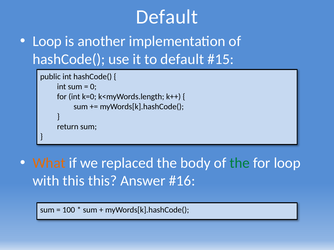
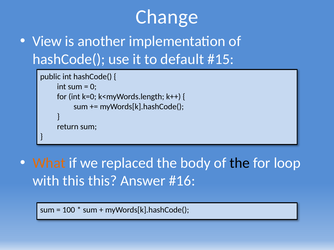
Default at (167, 17): Default -> Change
Loop at (47, 41): Loop -> View
the at (240, 163) colour: green -> black
